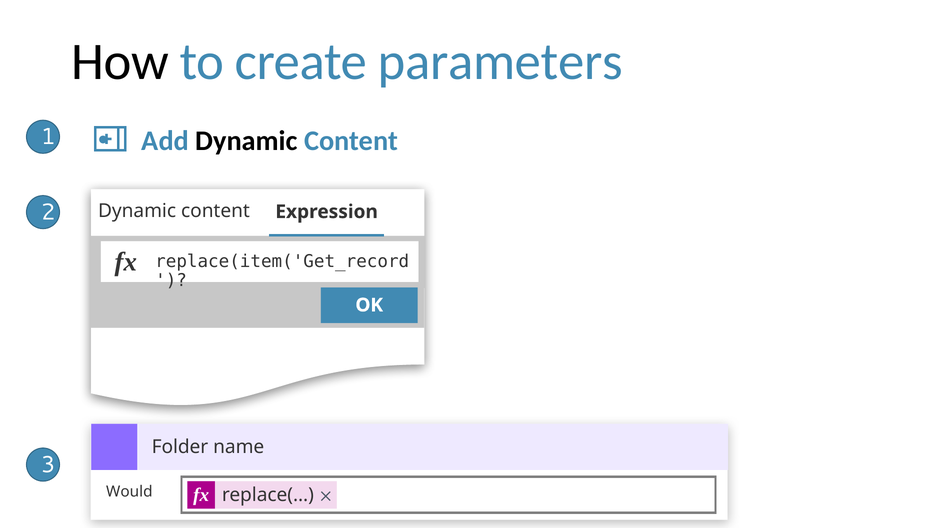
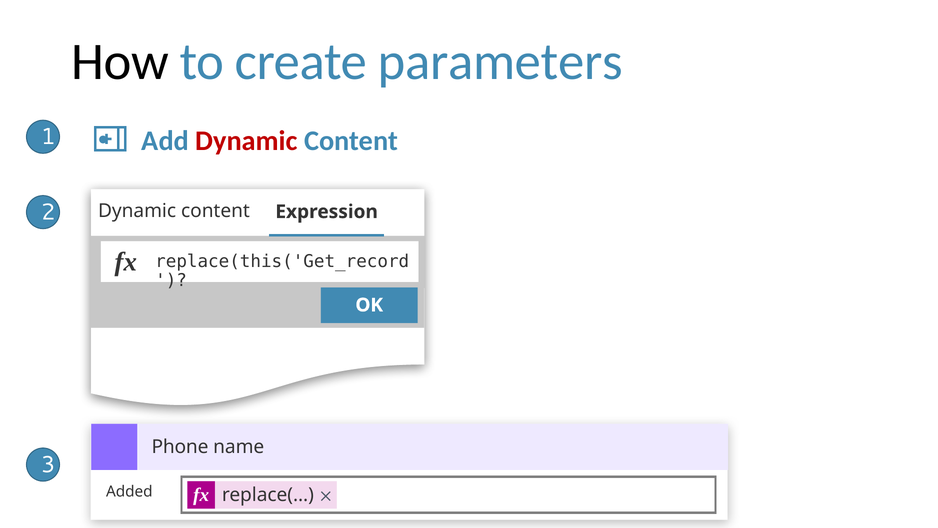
Dynamic at (247, 141) colour: black -> red
replace(item('Get_record: replace(item('Get_record -> replace(this('Get_record
Folder: Folder -> Phone
Would: Would -> Added
